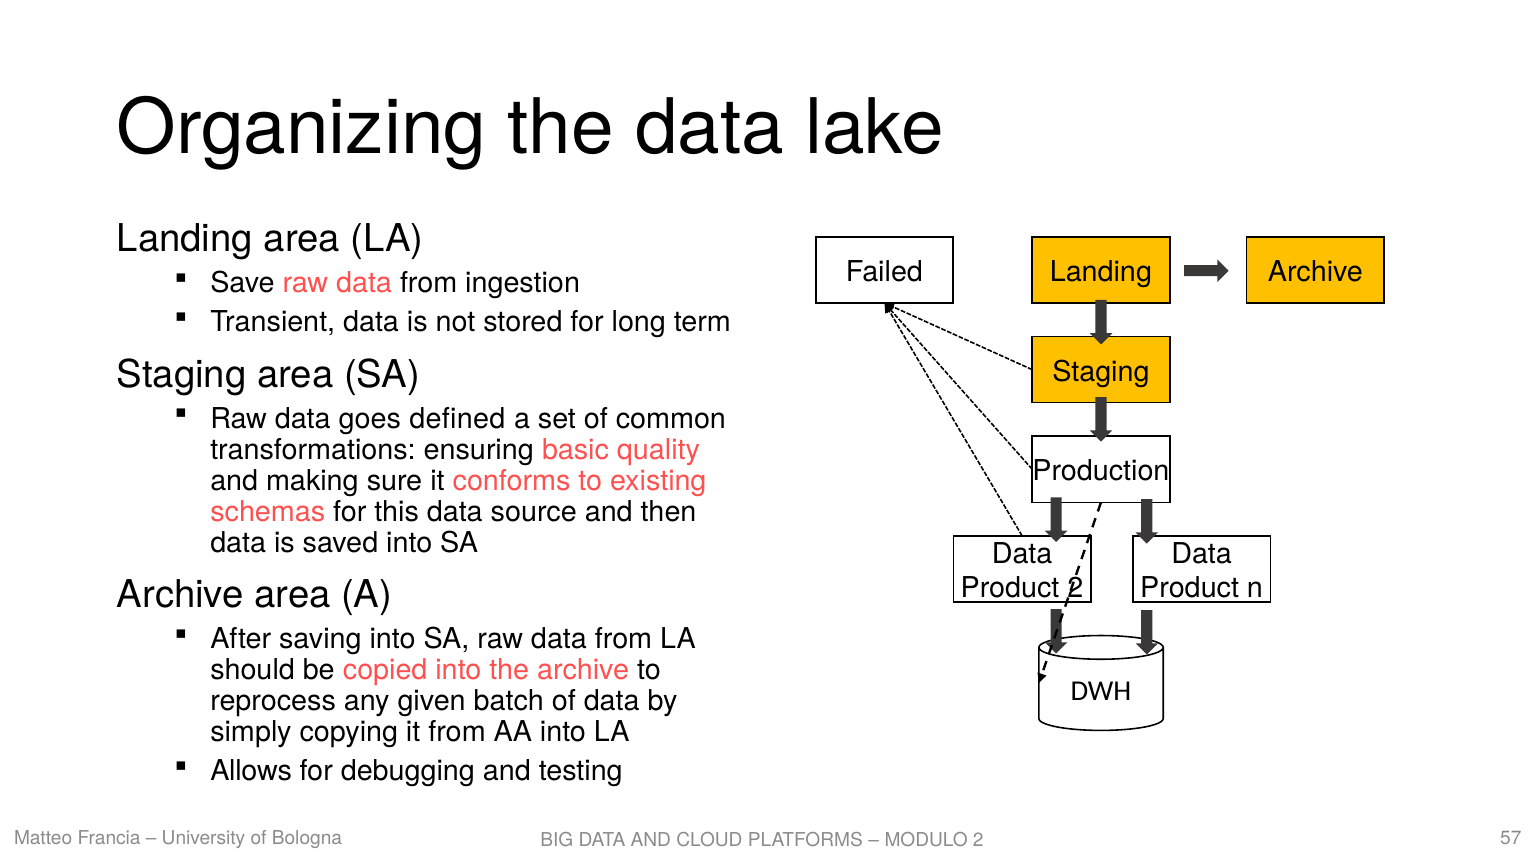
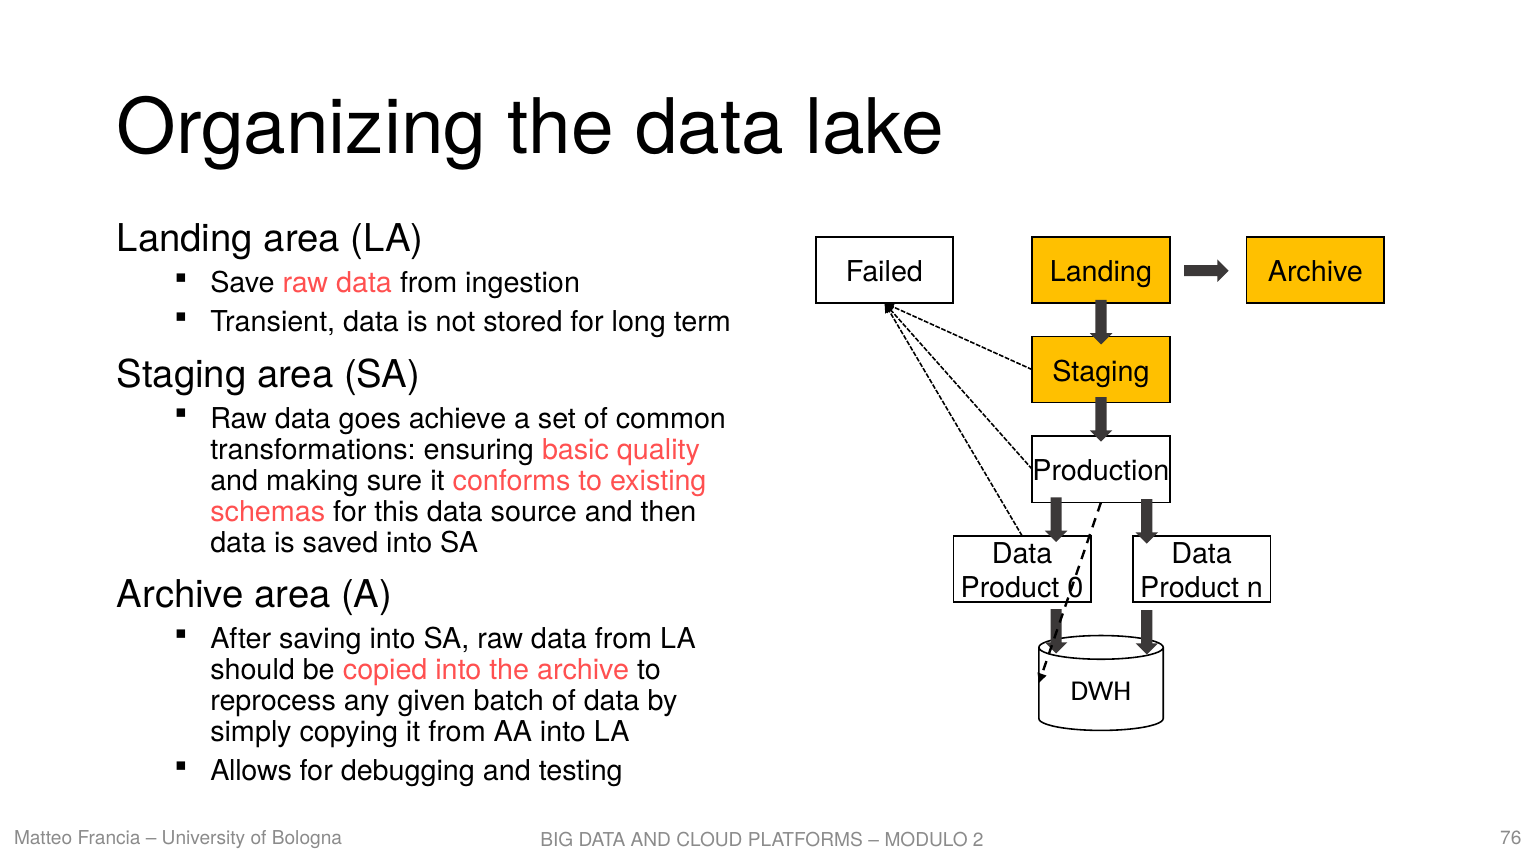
defined: defined -> achieve
Product 2: 2 -> 0
57: 57 -> 76
